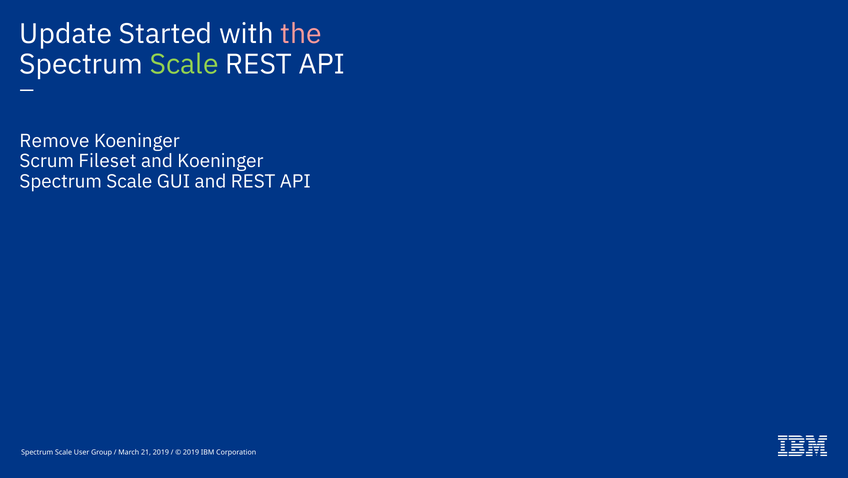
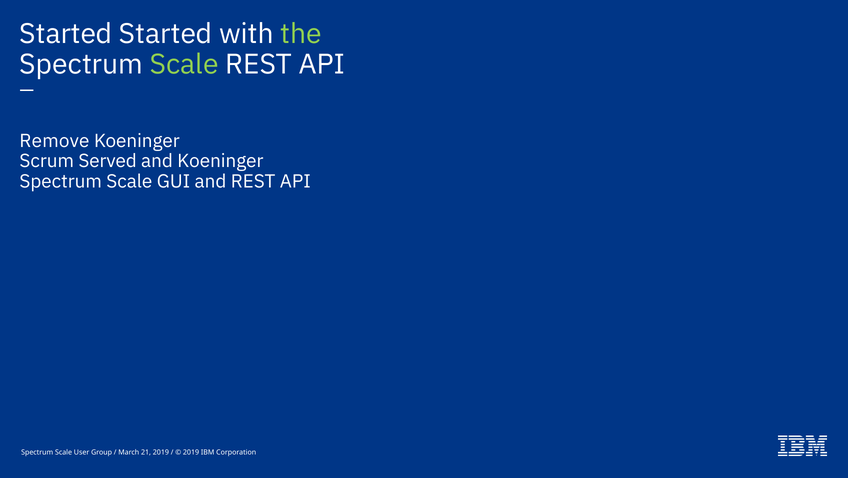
Update at (66, 34): Update -> Started
the colour: pink -> light green
Fileset: Fileset -> Served
